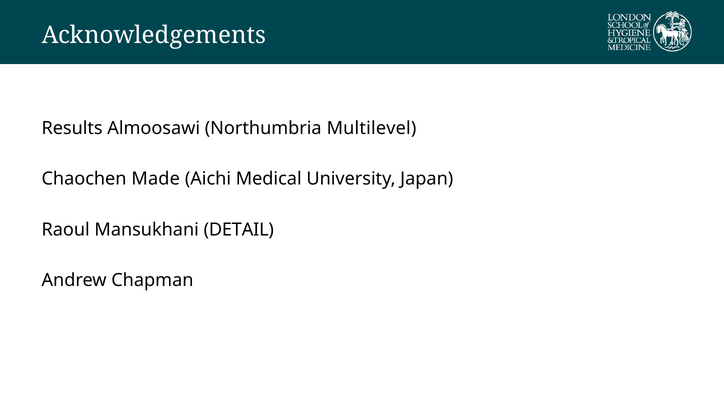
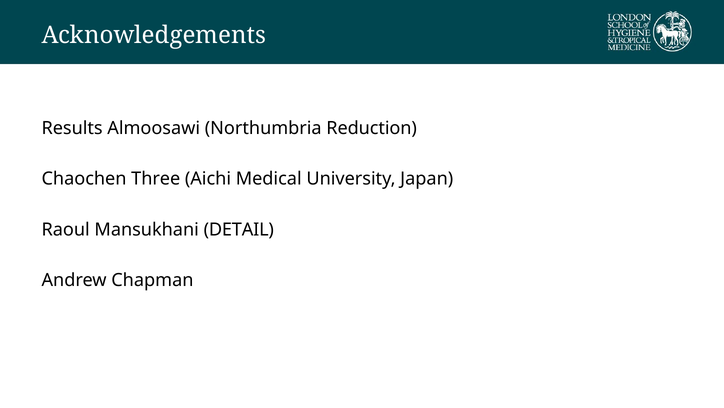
Multilevel: Multilevel -> Reduction
Made: Made -> Three
